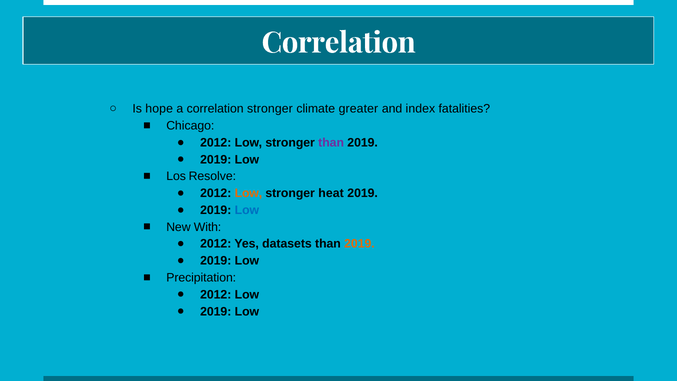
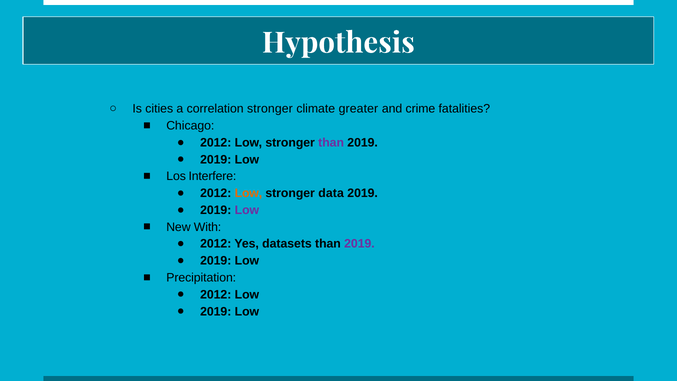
Correlation at (339, 43): Correlation -> Hypothesis
hope: hope -> cities
index: index -> crime
Resolve: Resolve -> Interfere
heat: heat -> data
Low at (247, 210) colour: blue -> purple
2019 at (359, 244) colour: orange -> purple
